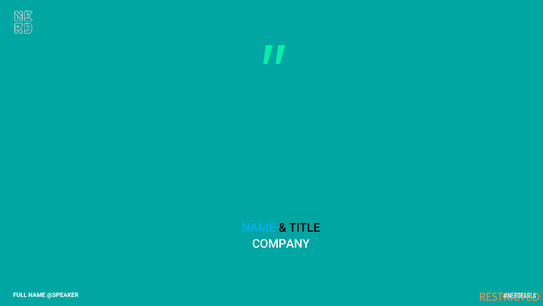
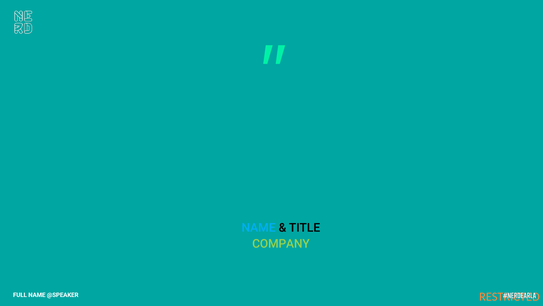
COMPANY colour: white -> light green
